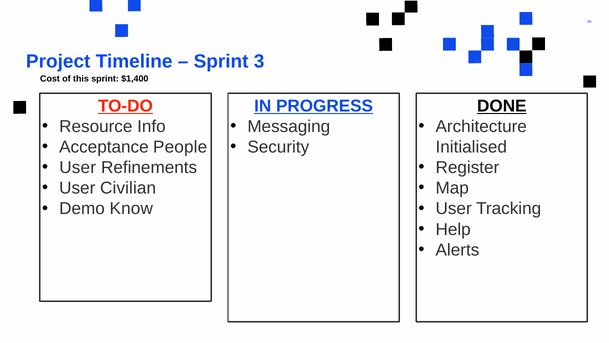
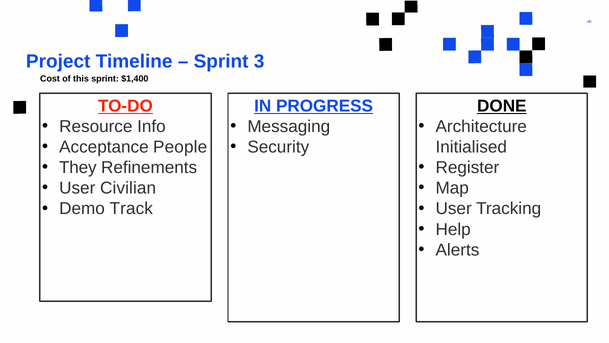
User at (78, 167): User -> They
Know: Know -> Track
